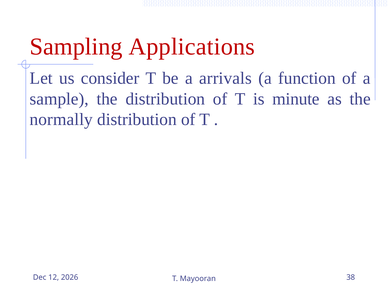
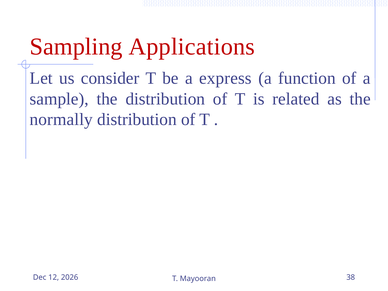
arrivals: arrivals -> express
minute: minute -> related
